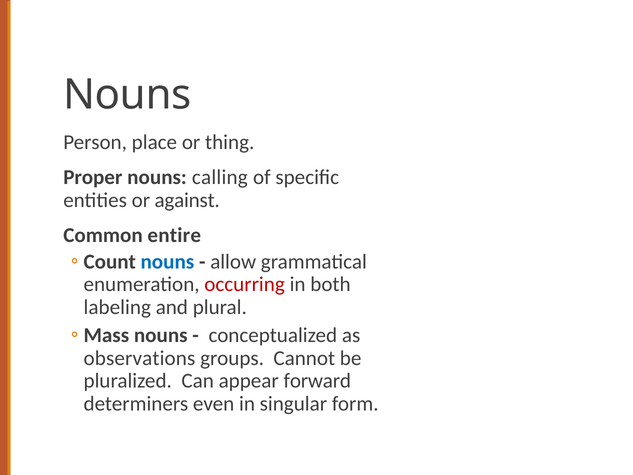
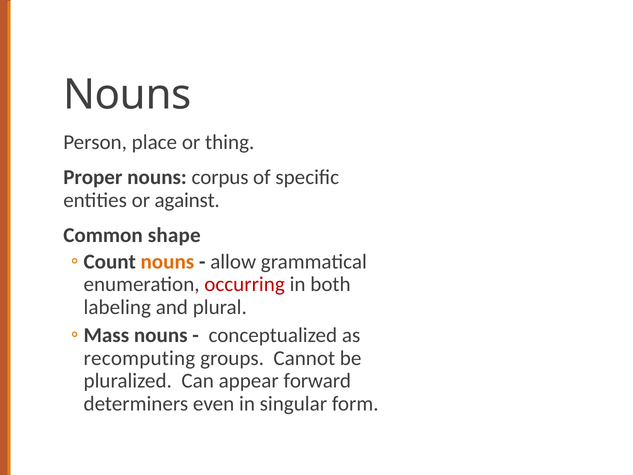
calling: calling -> corpus
entire: entire -> shape
nouns at (167, 261) colour: blue -> orange
observations: observations -> recomputing
